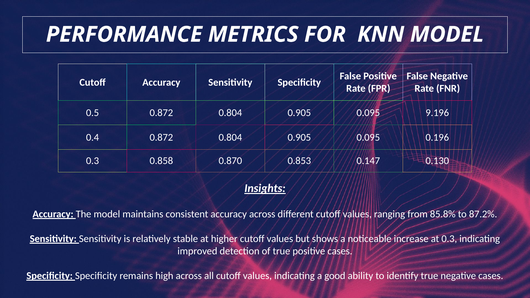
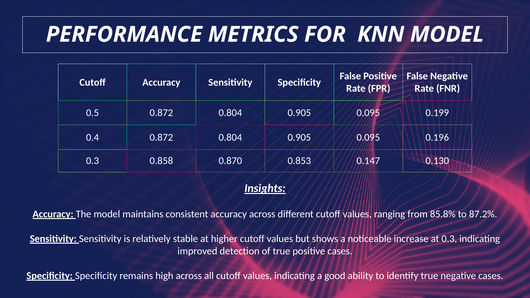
9.196: 9.196 -> 0.199
